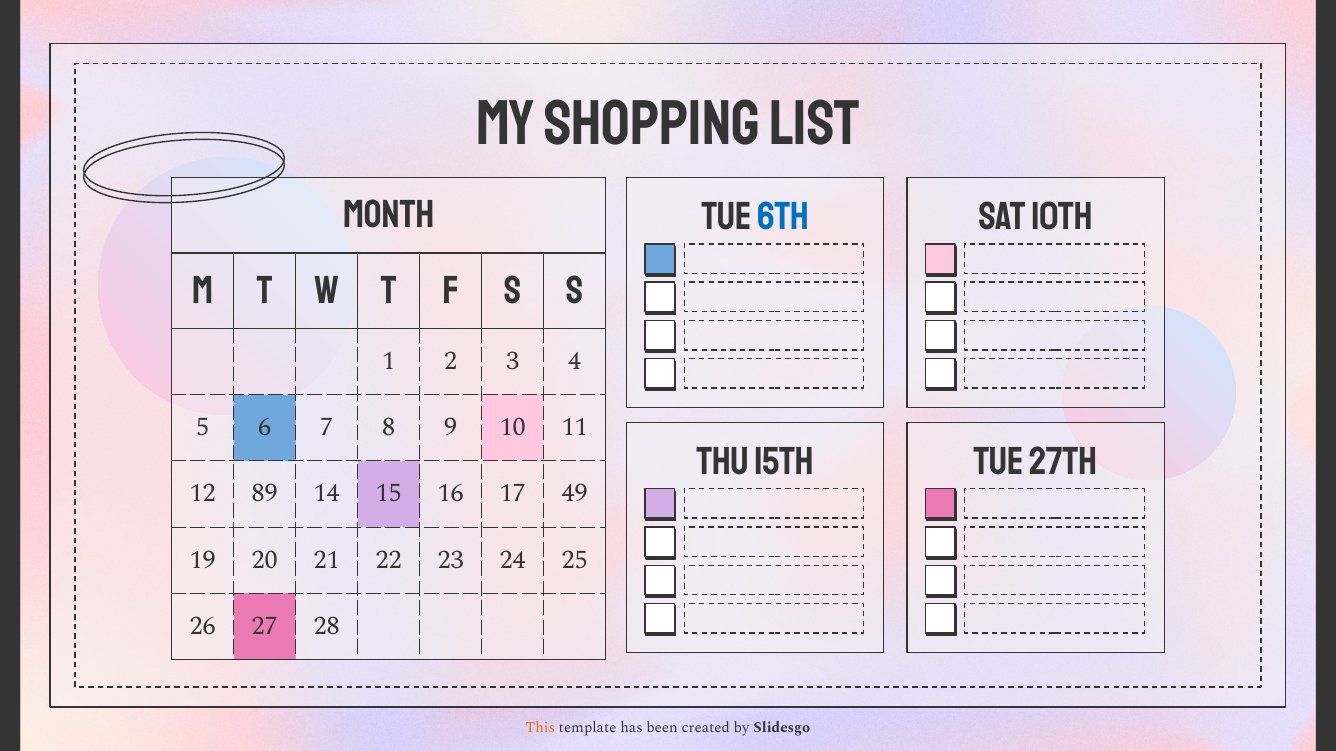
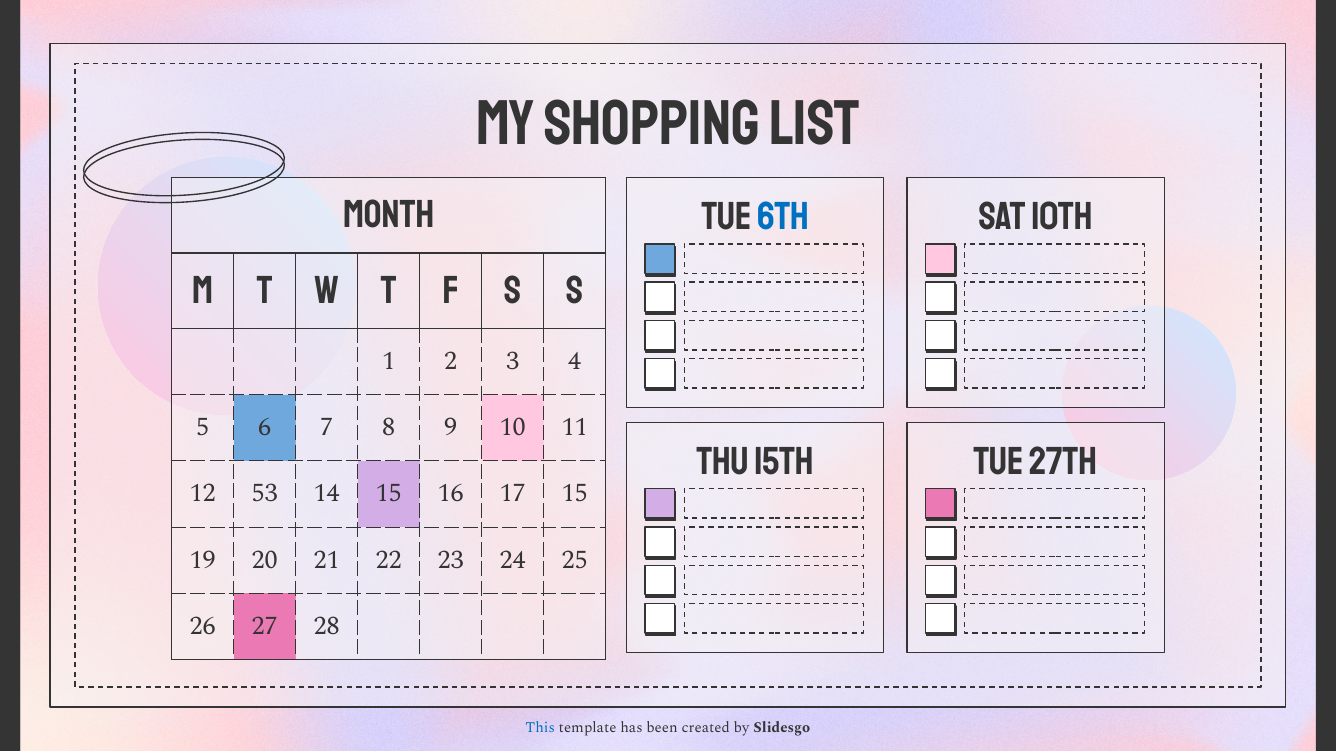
89: 89 -> 53
17 49: 49 -> 15
This colour: orange -> blue
